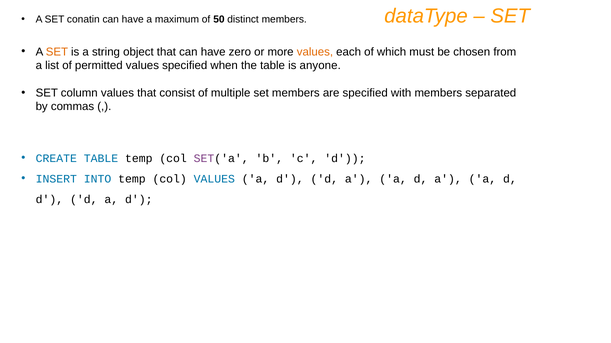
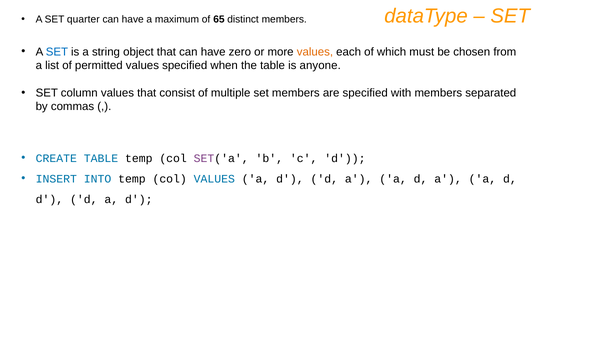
conatin: conatin -> quarter
50: 50 -> 65
SET at (57, 52) colour: orange -> blue
